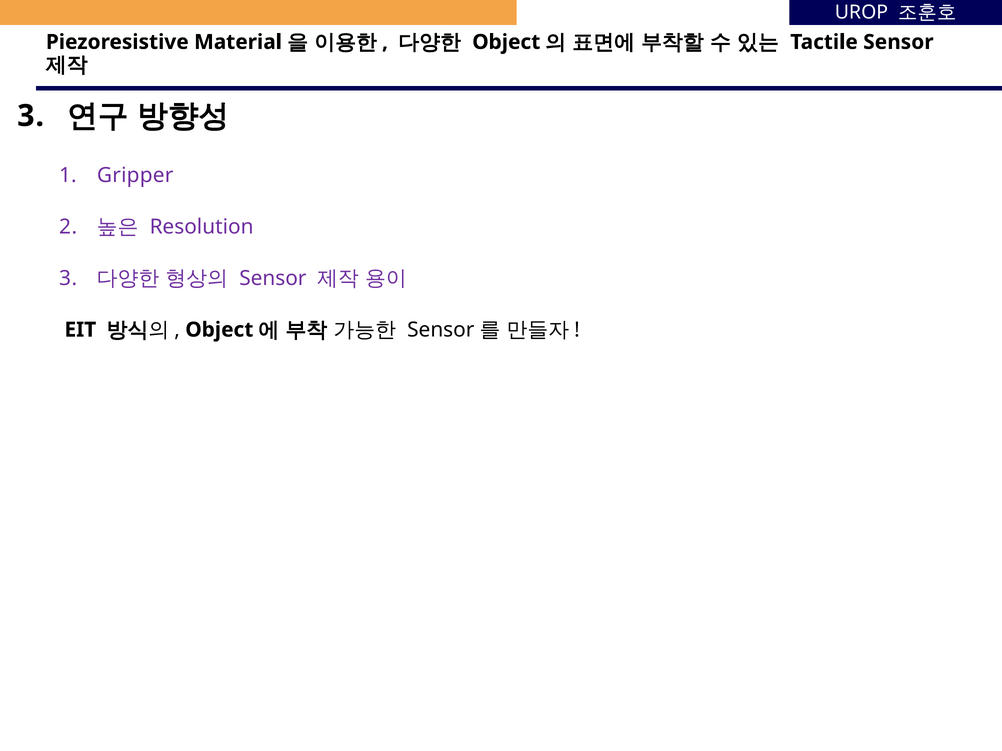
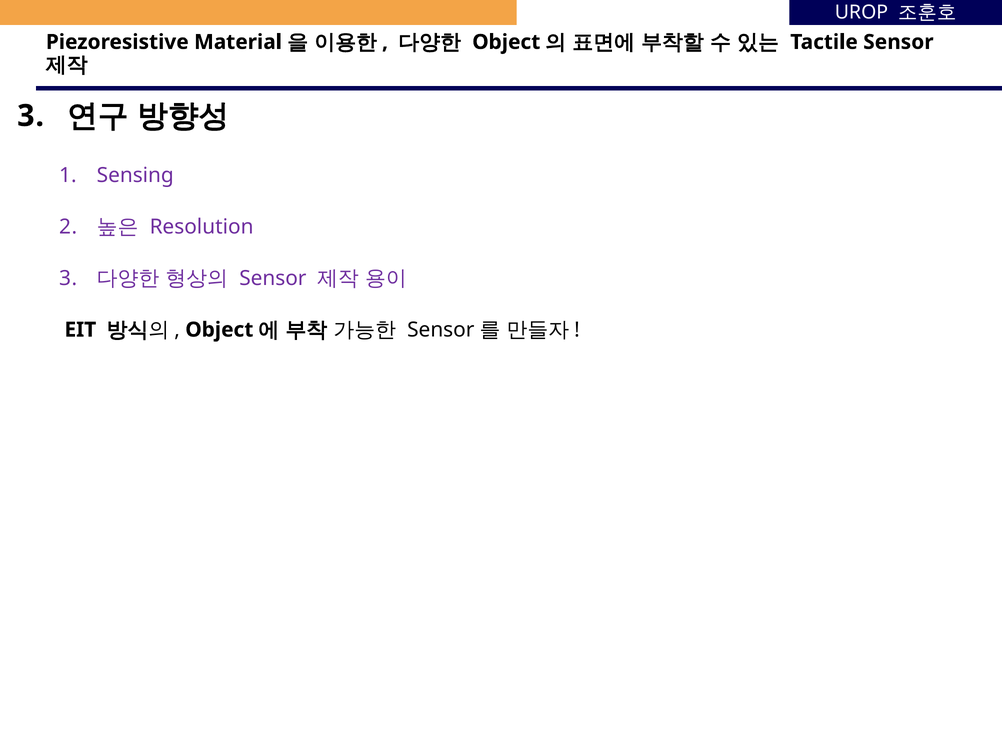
Gripper: Gripper -> Sensing
